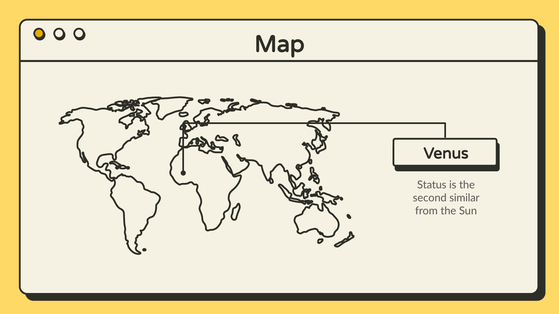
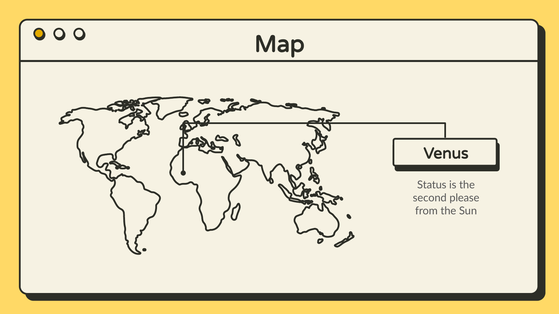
similar: similar -> please
